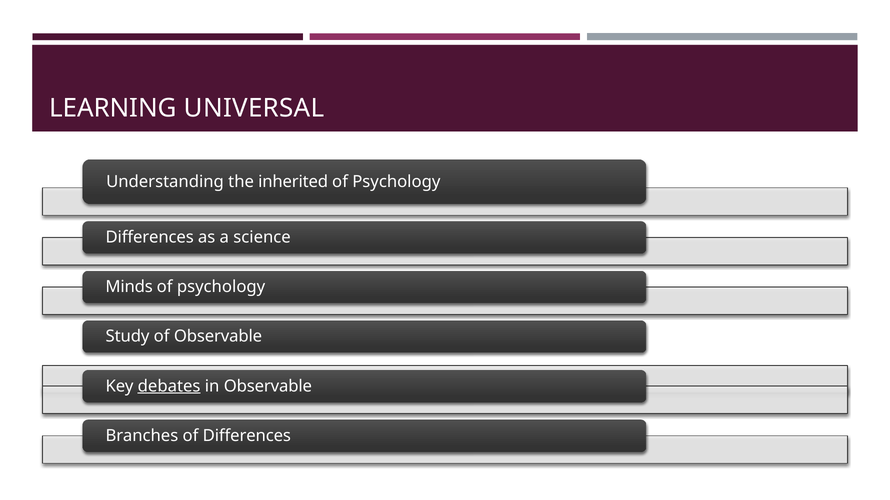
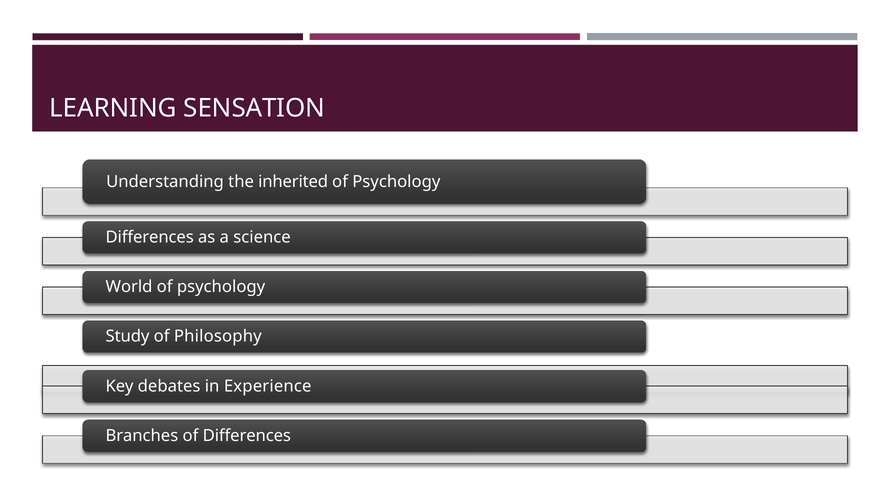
UNIVERSAL: UNIVERSAL -> SENSATION
Minds: Minds -> World
of Observable: Observable -> Philosophy
debates underline: present -> none
in Observable: Observable -> Experience
